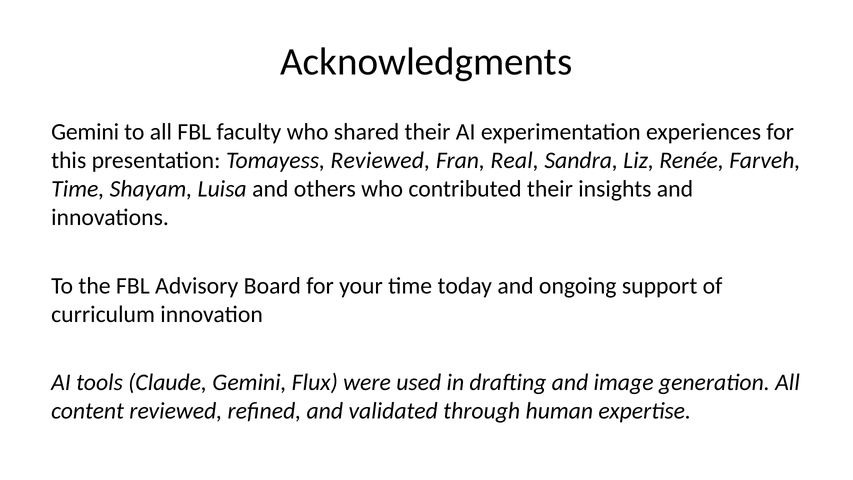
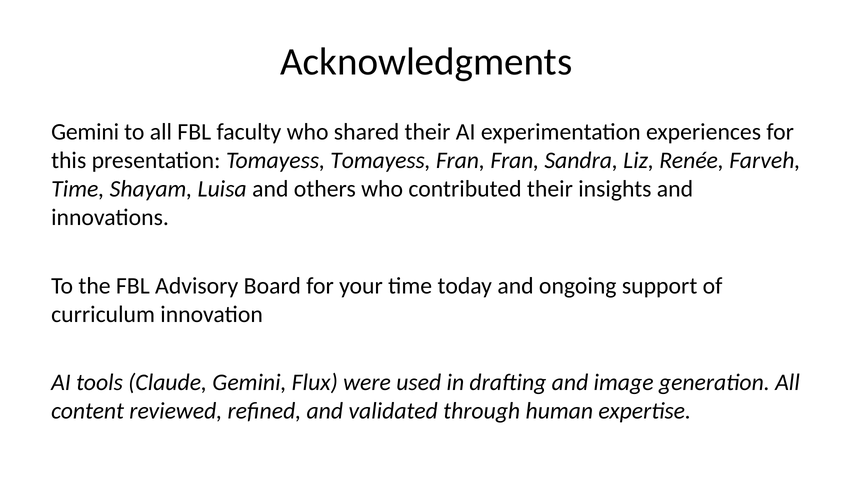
Tomayess Reviewed: Reviewed -> Tomayess
Fran Real: Real -> Fran
